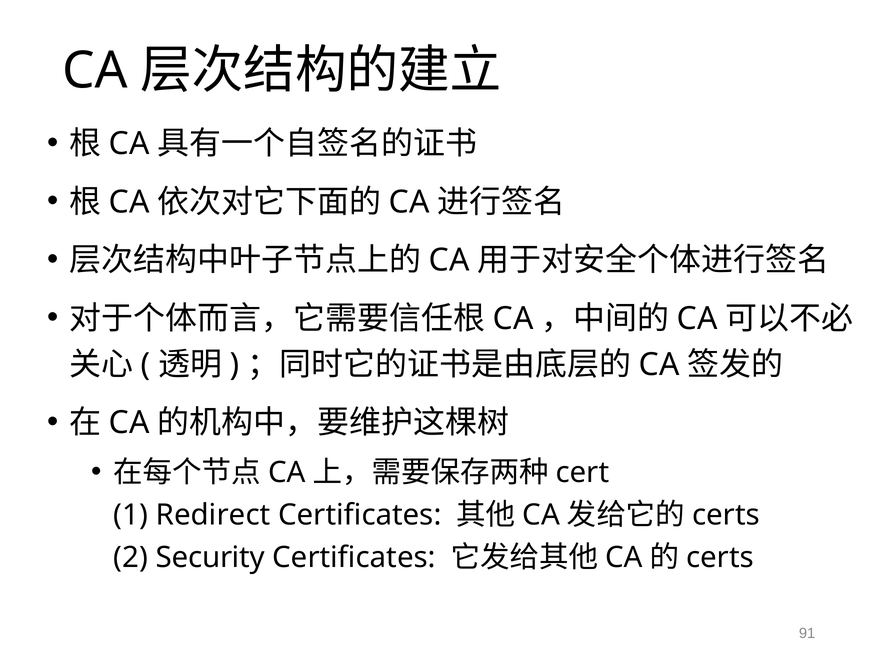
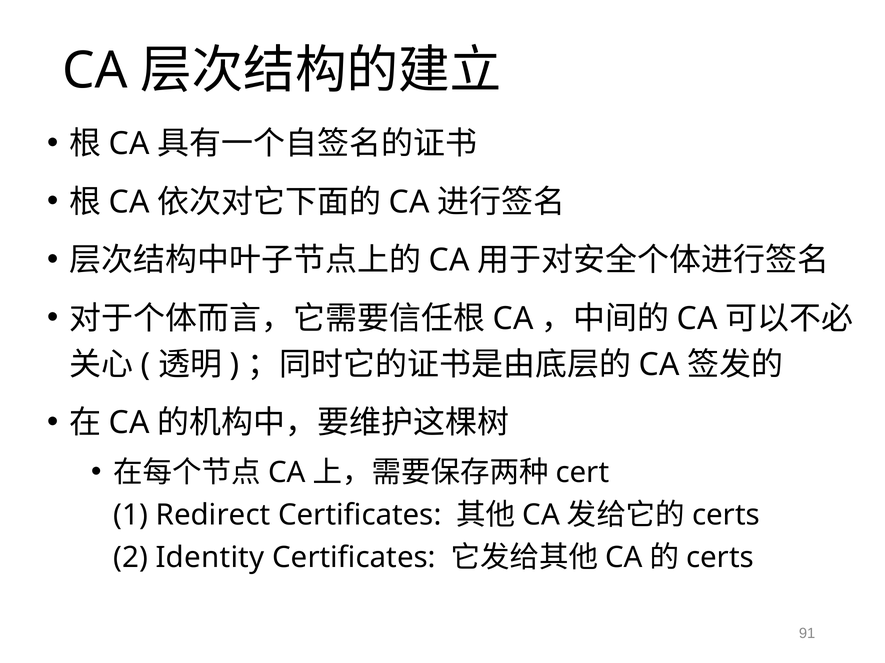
Security: Security -> Identity
